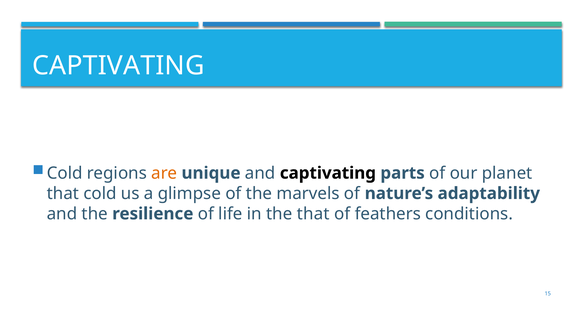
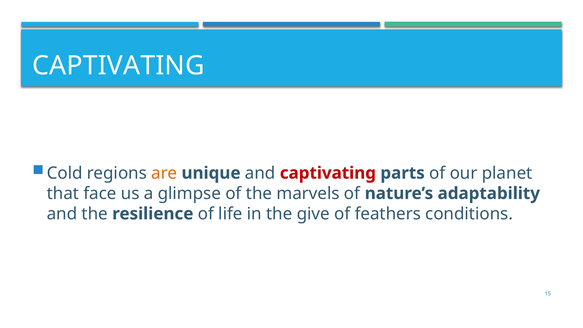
captivating at (328, 173) colour: black -> red
that cold: cold -> face
the that: that -> give
